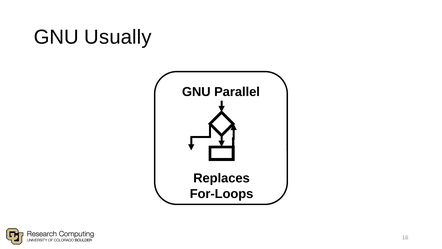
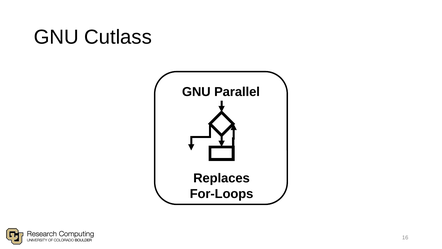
Usually: Usually -> Cutlass
